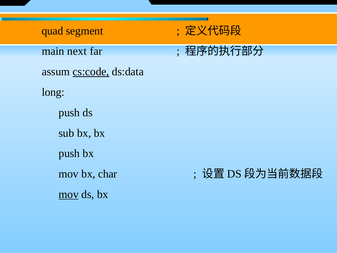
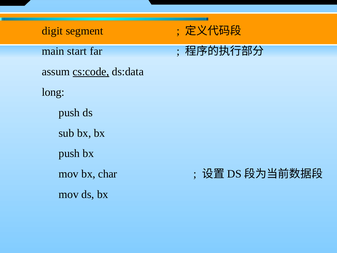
quad: quad -> digit
next: next -> start
mov at (69, 194) underline: present -> none
